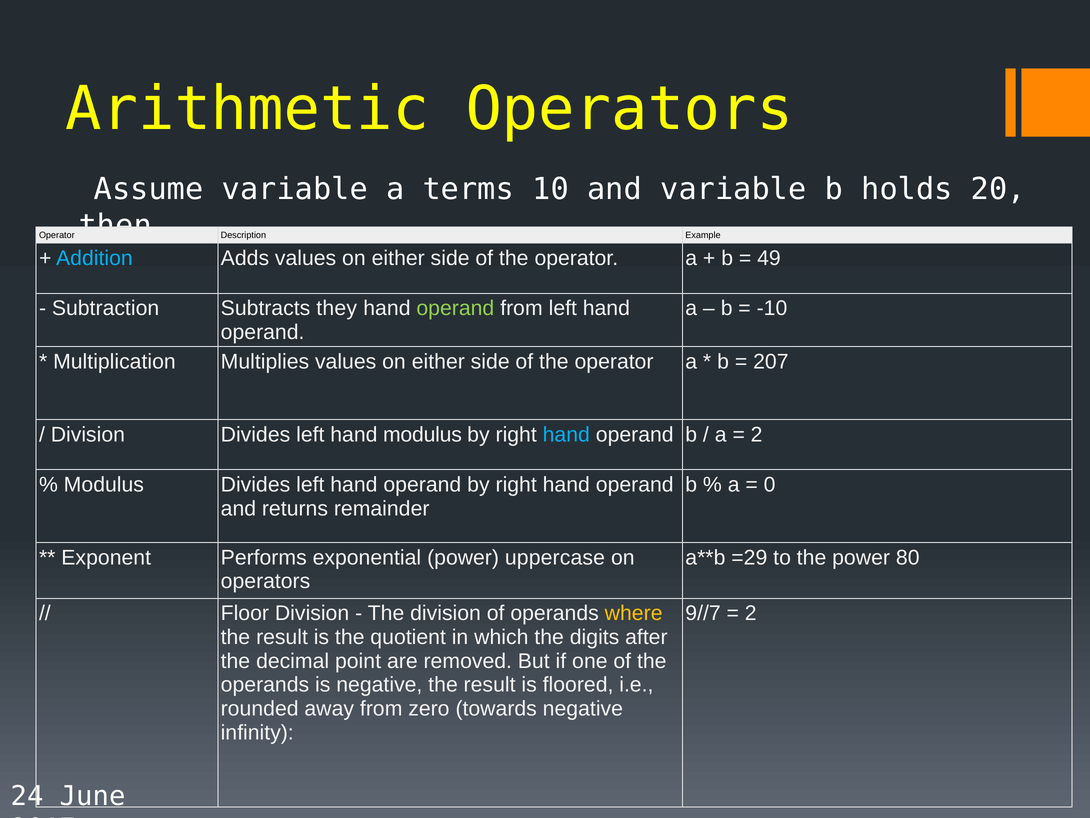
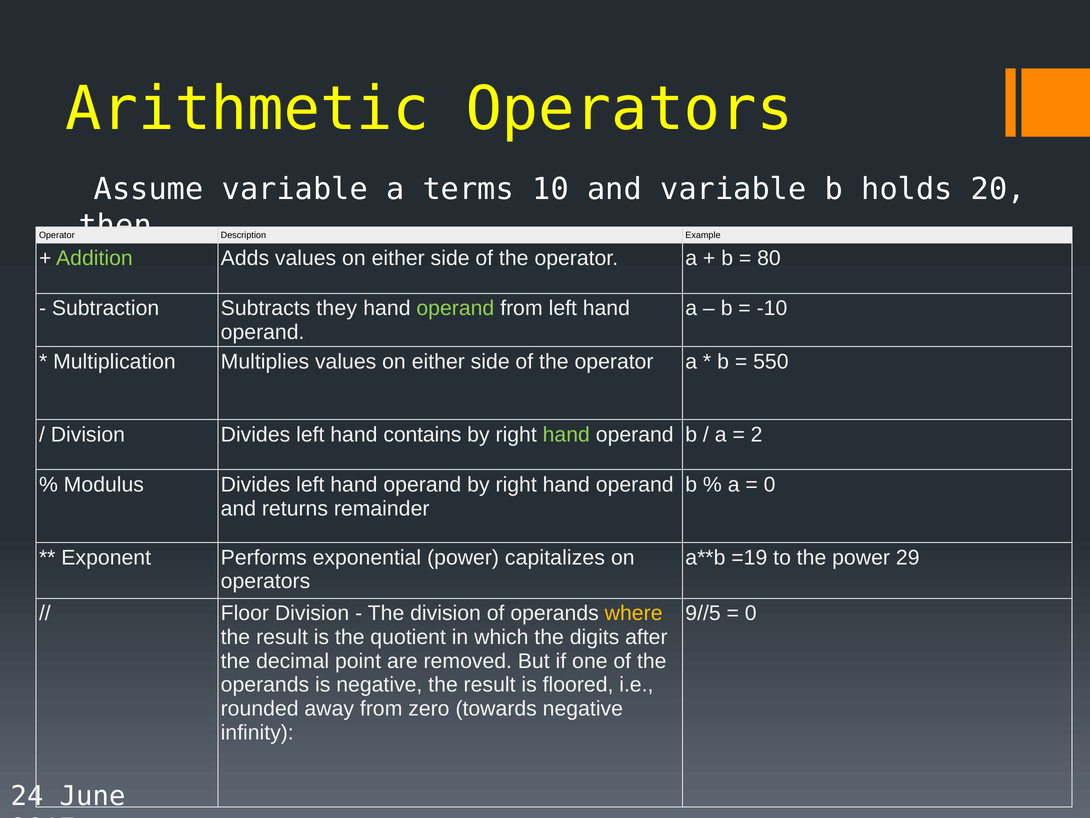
Addition colour: light blue -> light green
49: 49 -> 80
207: 207 -> 550
hand modulus: modulus -> contains
hand at (566, 434) colour: light blue -> light green
uppercase: uppercase -> capitalizes
=29: =29 -> =19
80: 80 -> 29
9//7: 9//7 -> 9//5
2 at (751, 613): 2 -> 0
